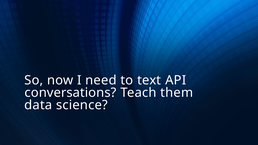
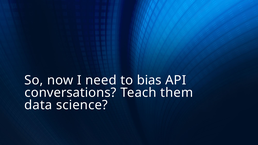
text: text -> bias
